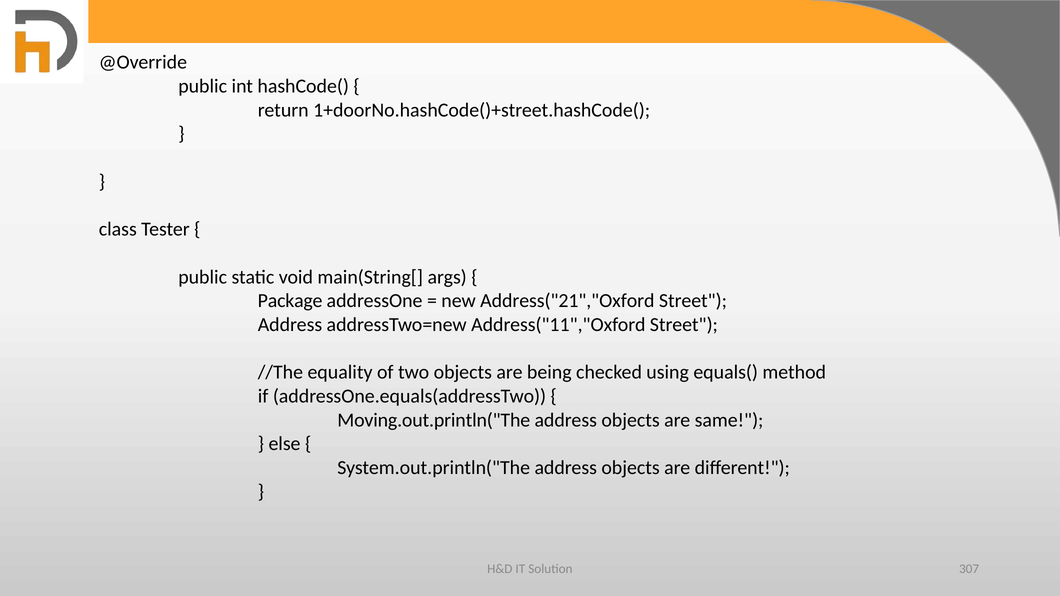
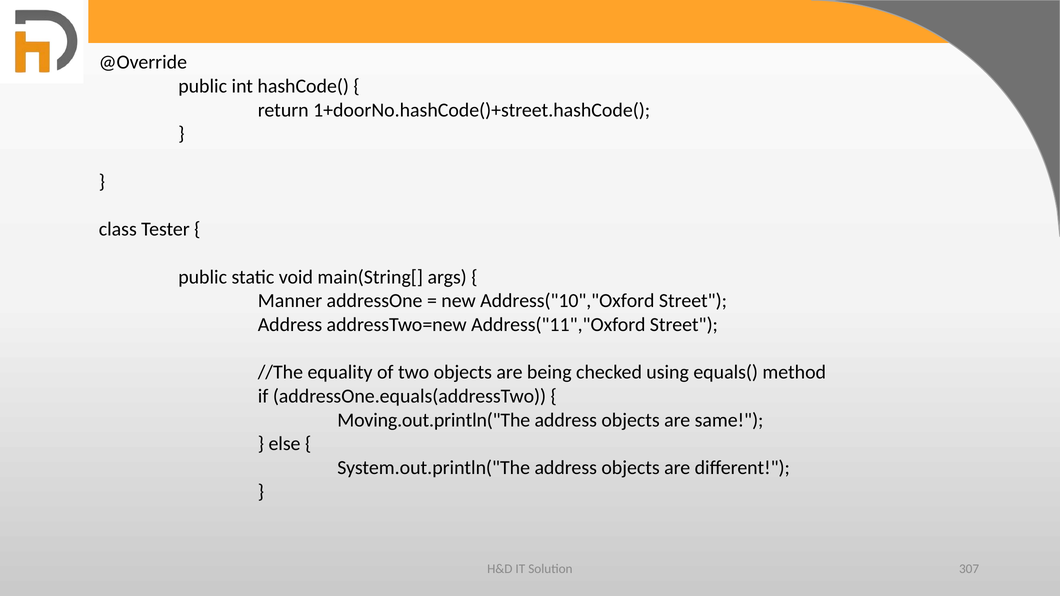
Package: Package -> Manner
Address("21","Oxford: Address("21","Oxford -> Address("10","Oxford
